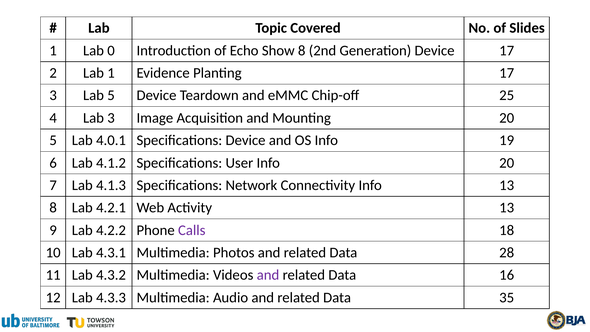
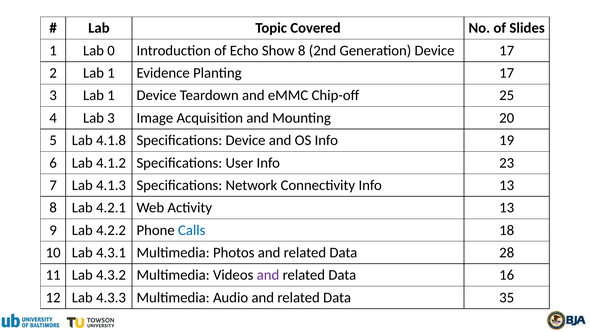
3 Lab 5: 5 -> 1
4.0.1: 4.0.1 -> 4.1.8
Info 20: 20 -> 23
Calls colour: purple -> blue
